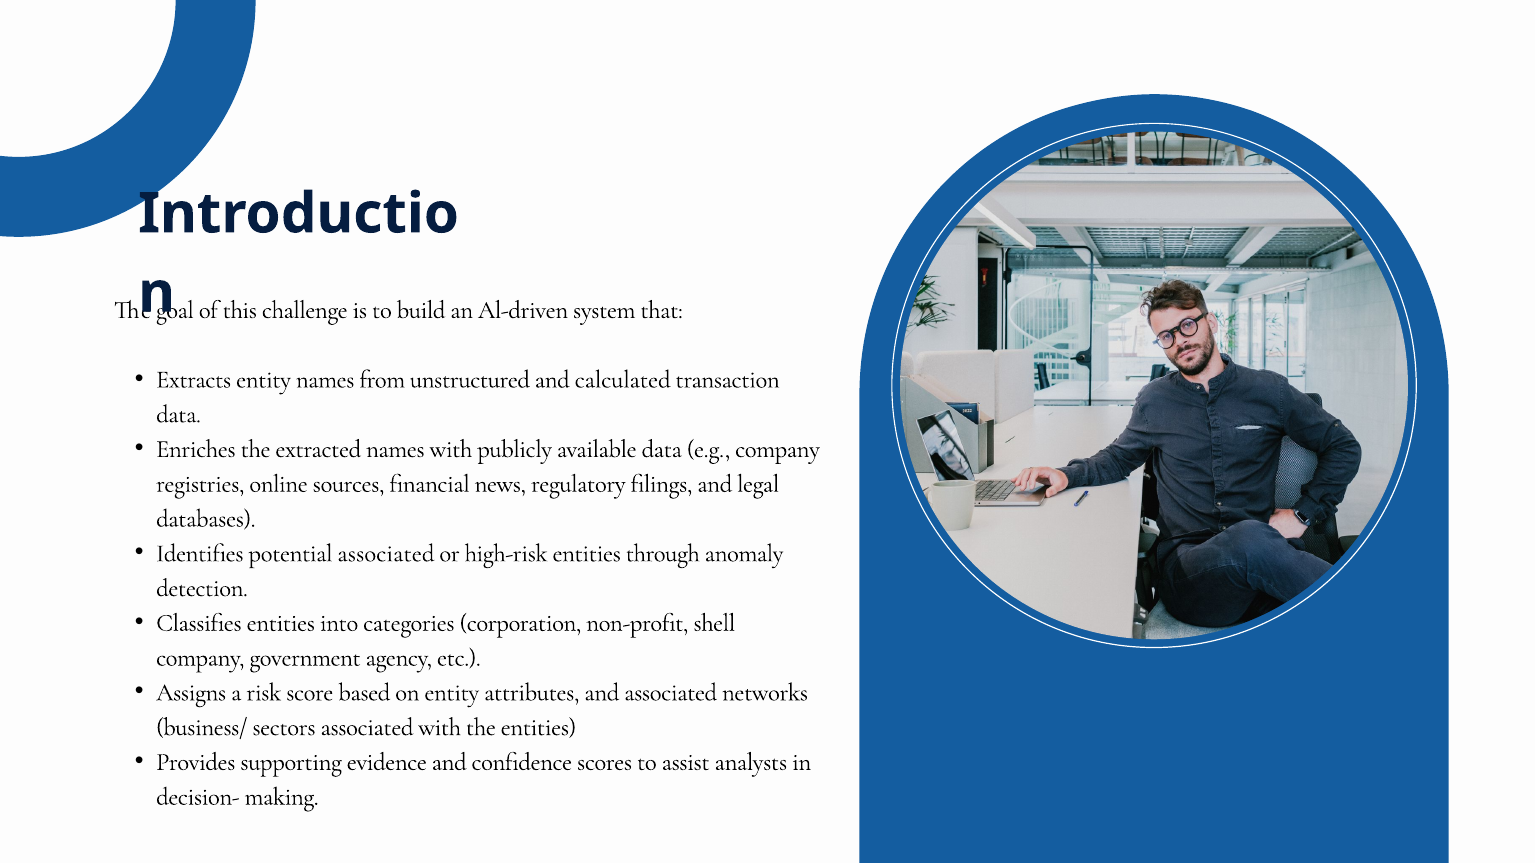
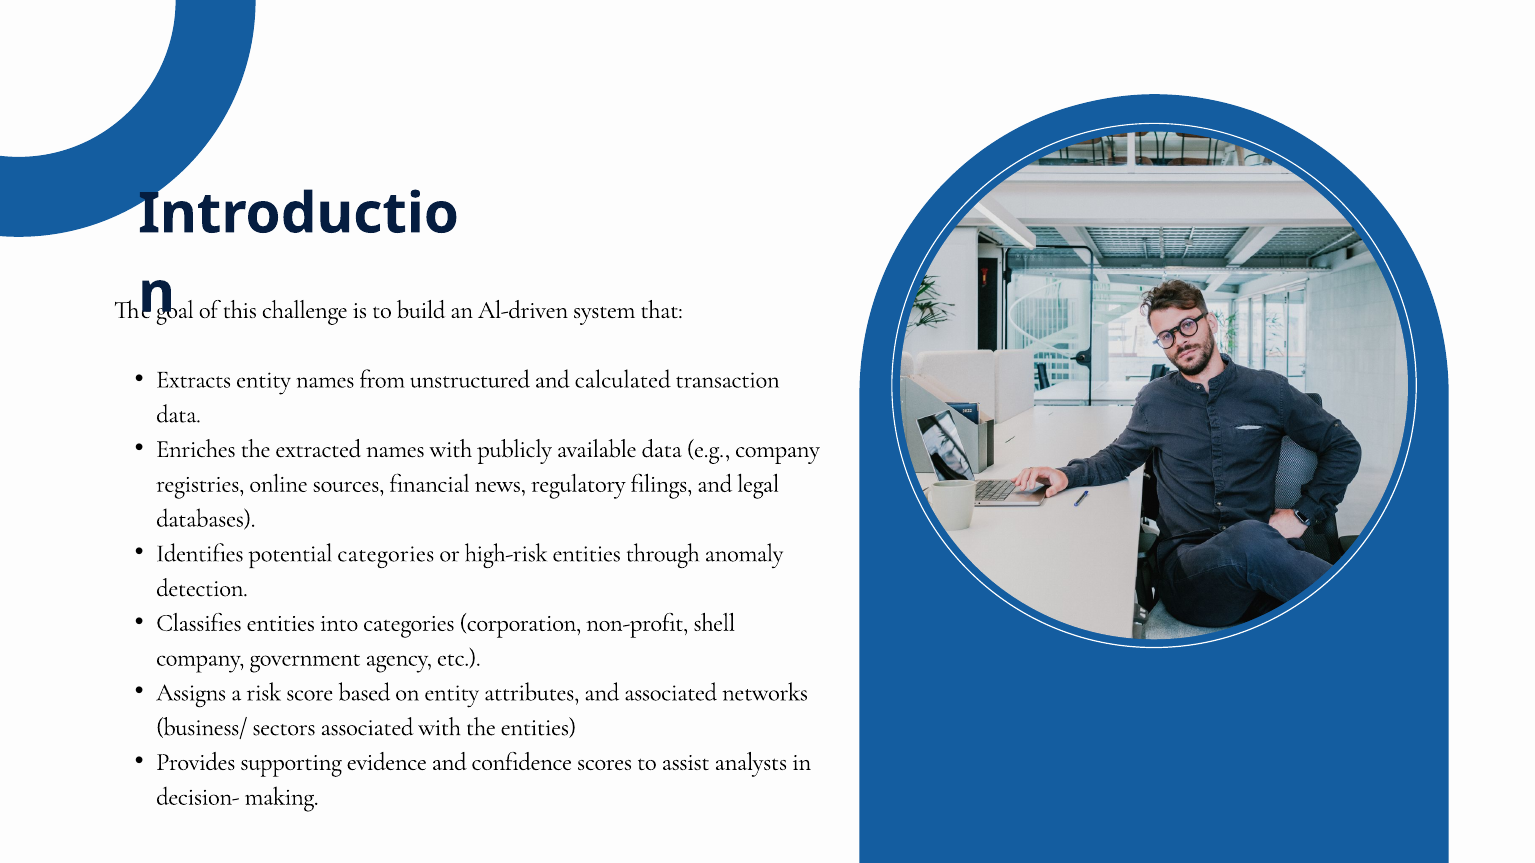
potential associated: associated -> categories
